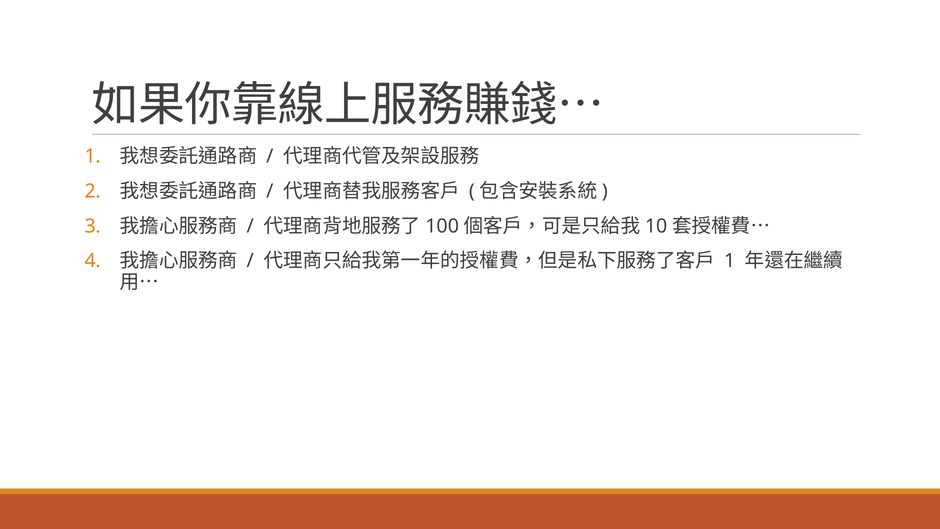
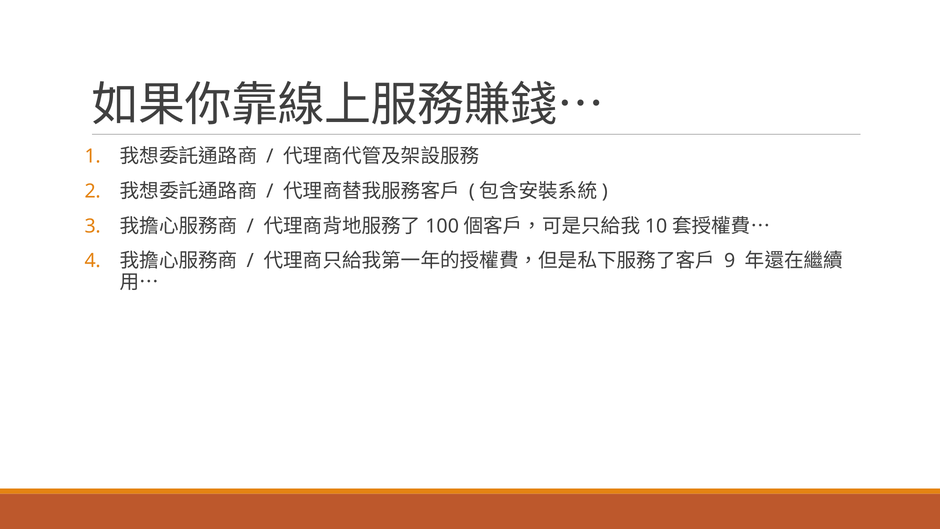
1 at (730, 261): 1 -> 9
